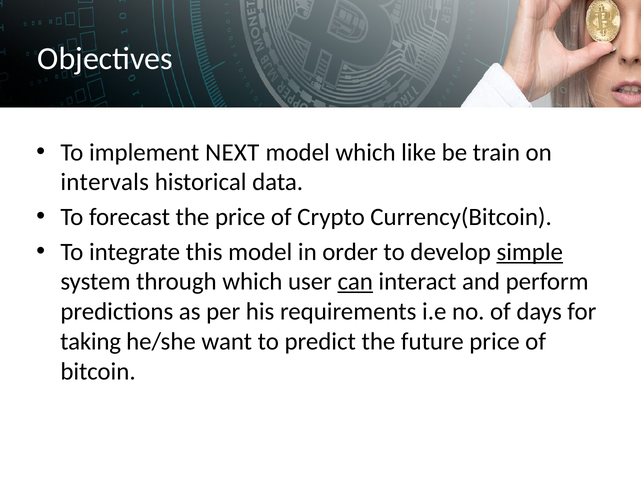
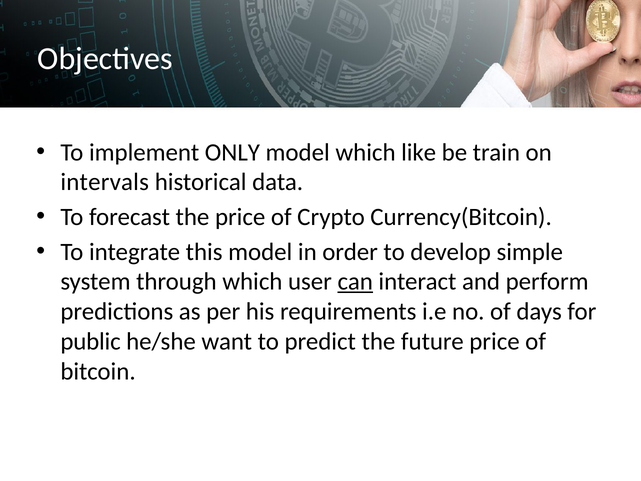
NEXT: NEXT -> ONLY
simple underline: present -> none
taking: taking -> public
